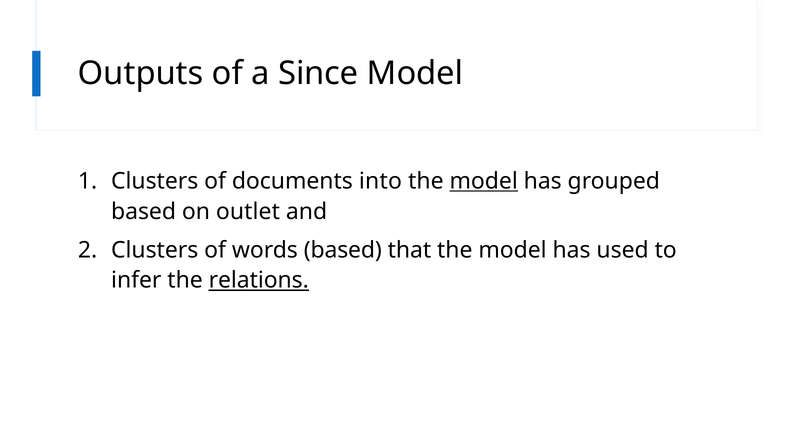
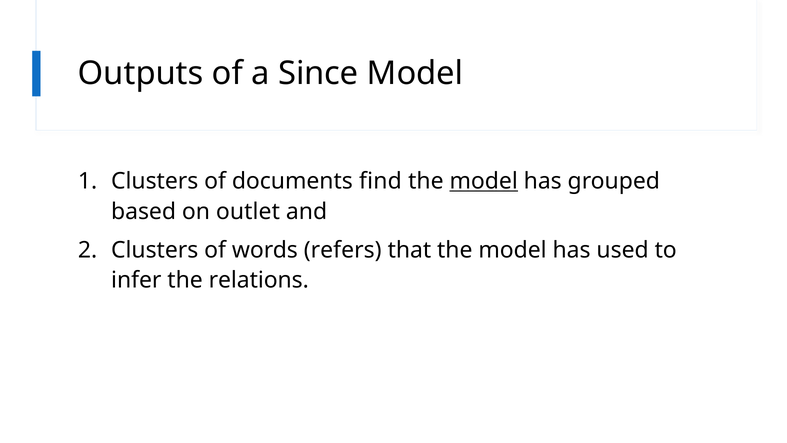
into: into -> find
words based: based -> refers
relations underline: present -> none
